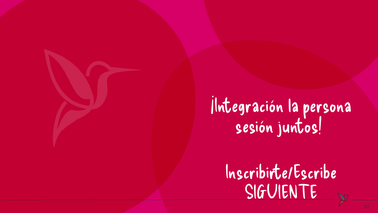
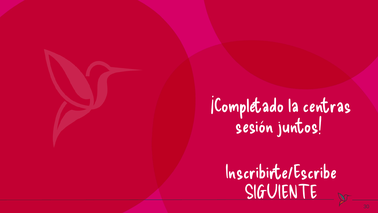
¡Integración: ¡Integración -> ¡Completado
persona: persona -> centras
